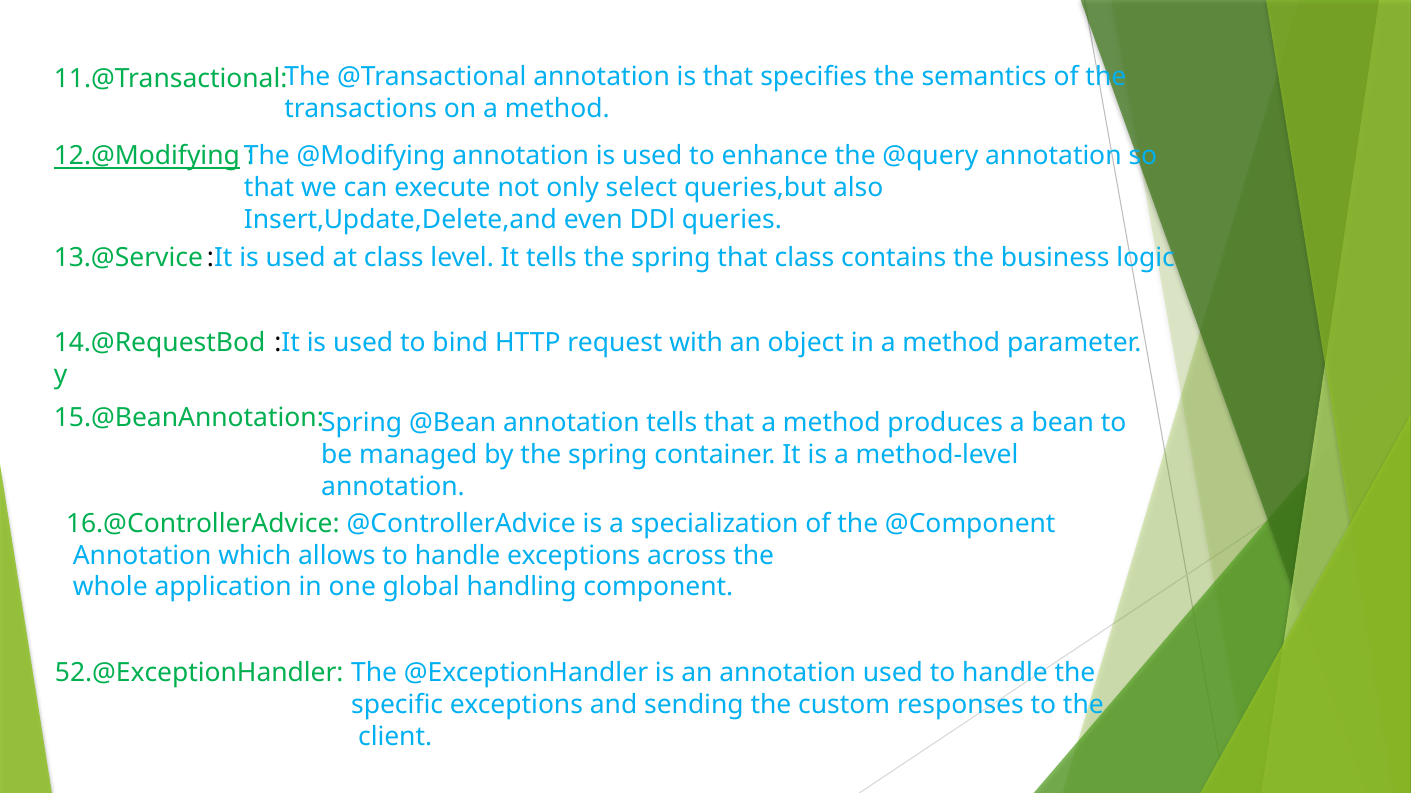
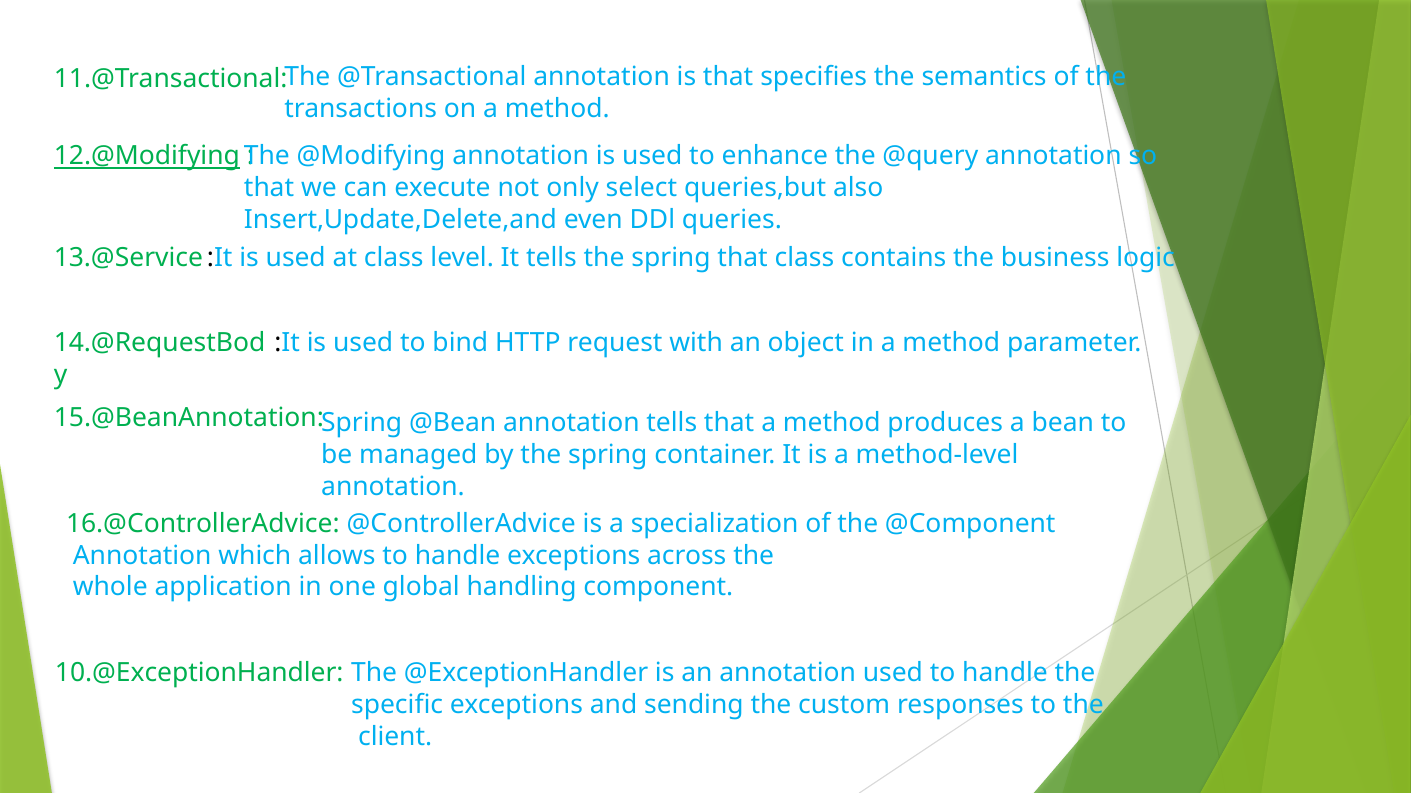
52.@ExceptionHandler: 52.@ExceptionHandler -> 10.@ExceptionHandler
